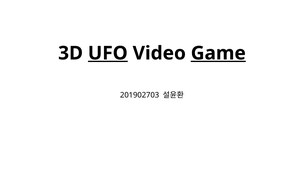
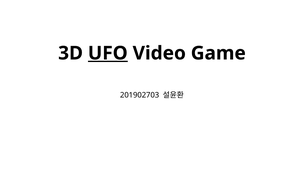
Game underline: present -> none
